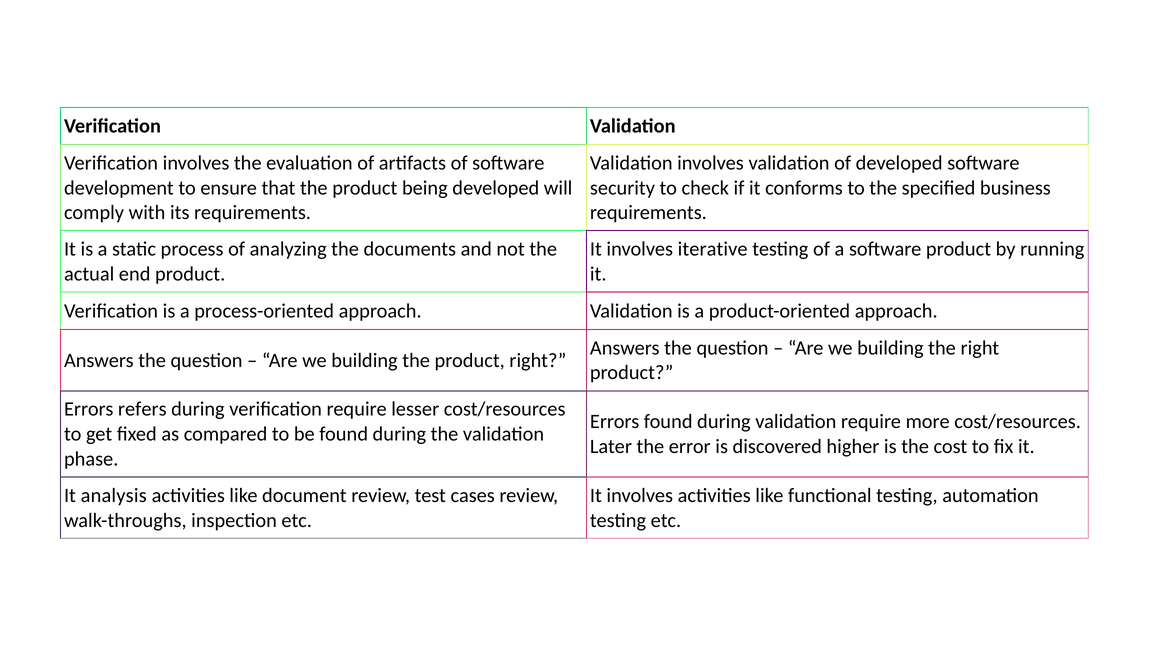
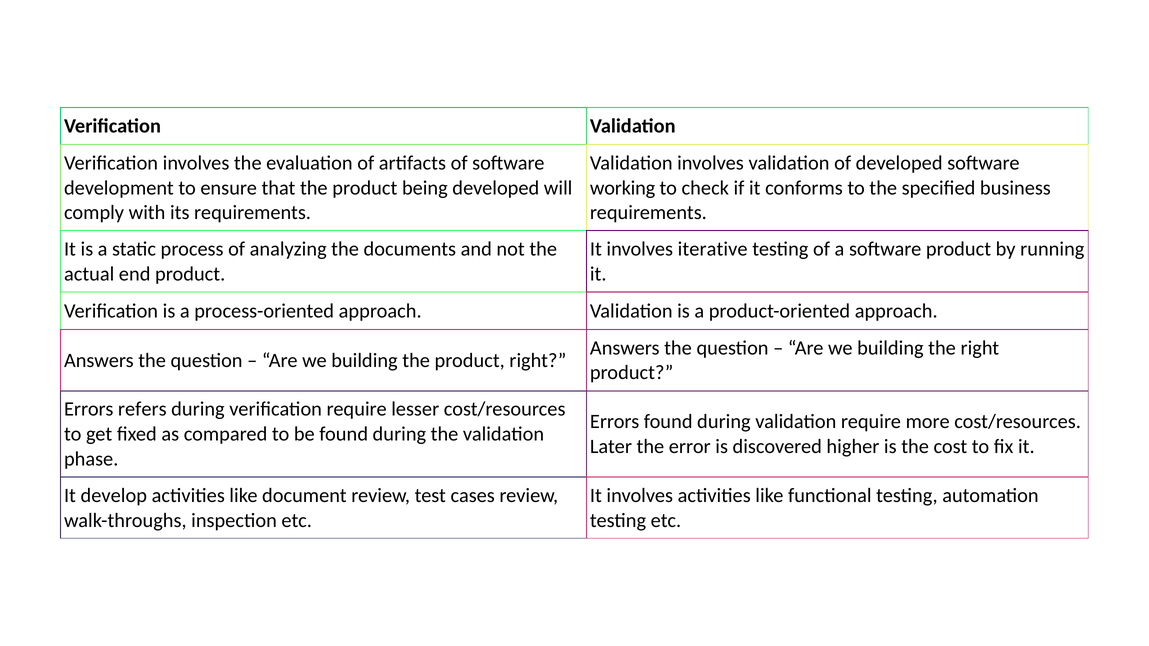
security: security -> working
analysis: analysis -> develop
